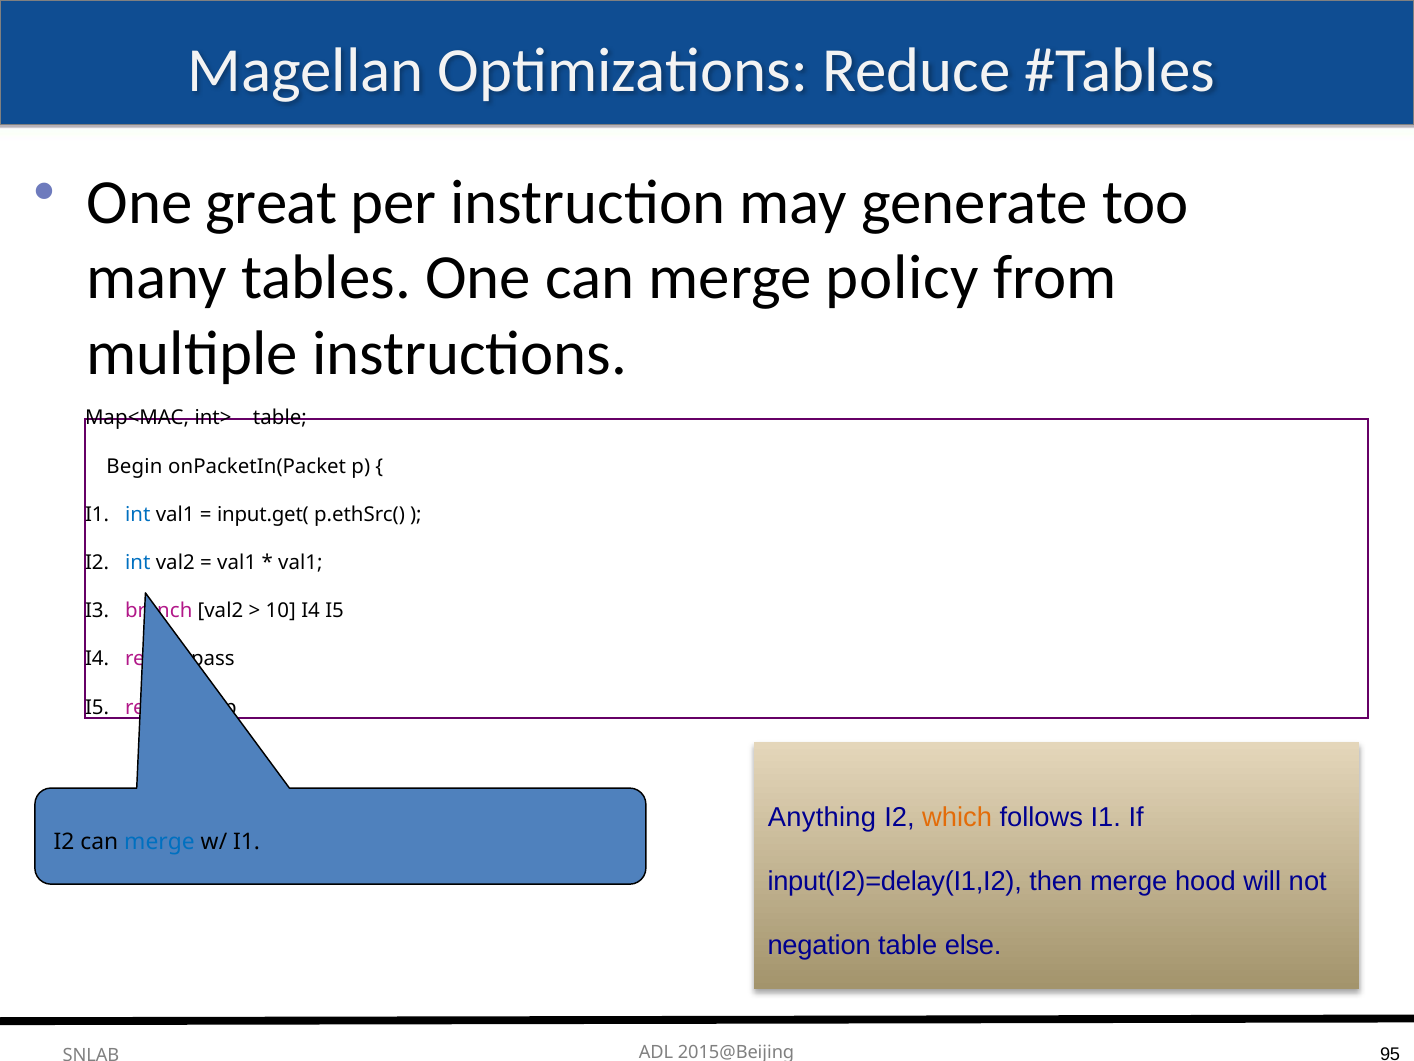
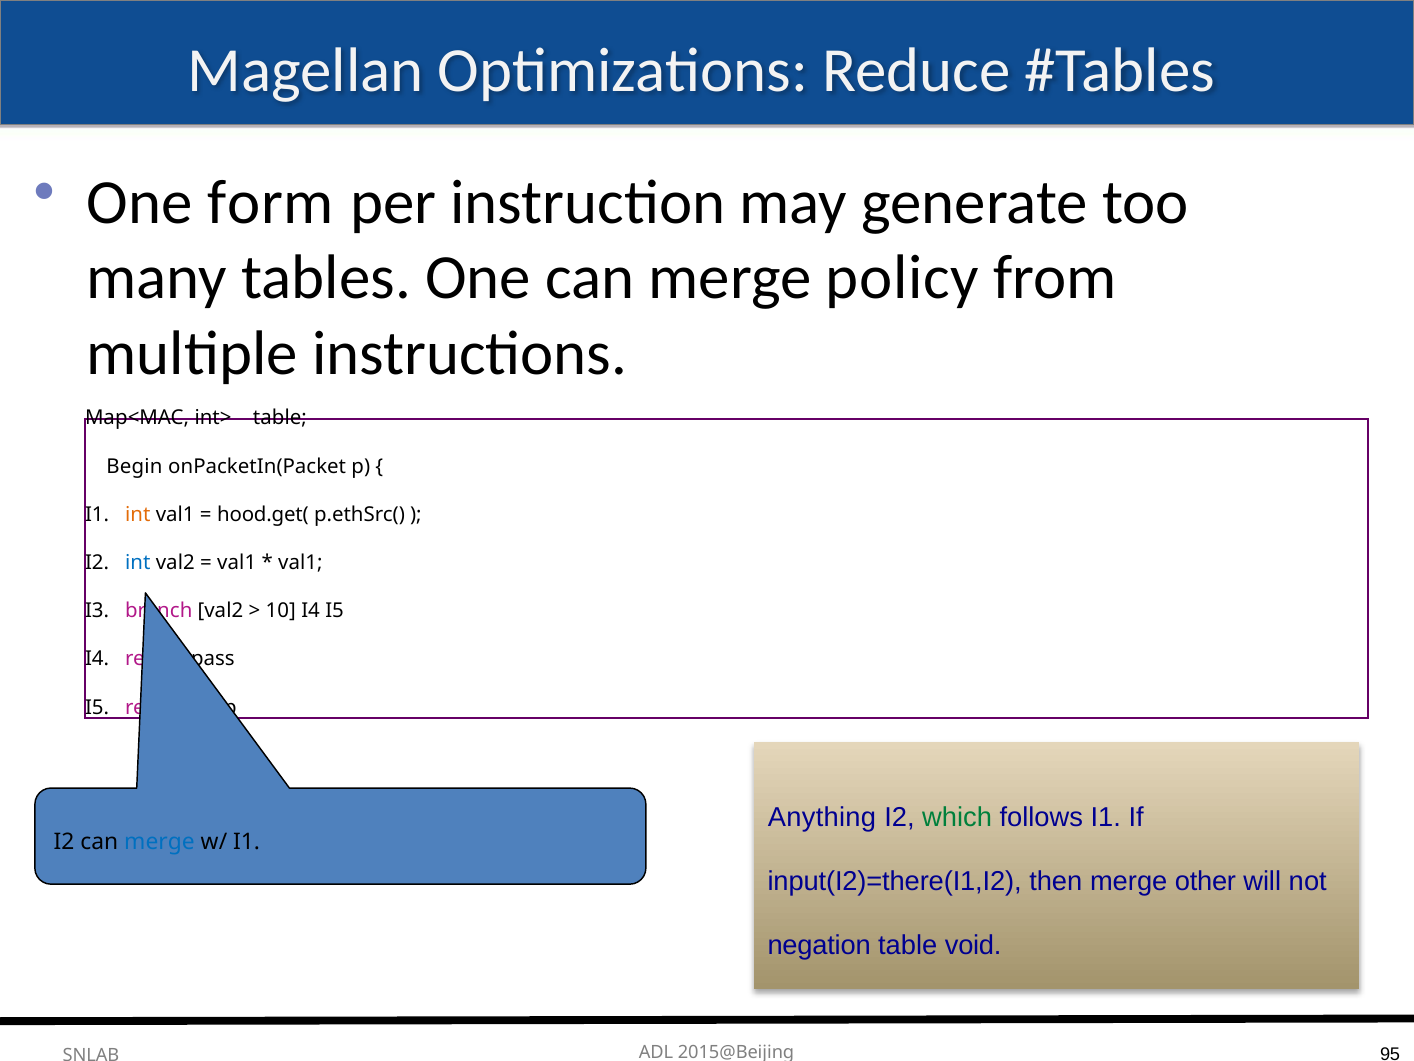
great: great -> form
int at (138, 514) colour: blue -> orange
input.get(: input.get( -> hood.get(
which colour: orange -> green
input(I2)=delay(I1,I2: input(I2)=delay(I1,I2 -> input(I2)=there(I1,I2
hood: hood -> other
else: else -> void
